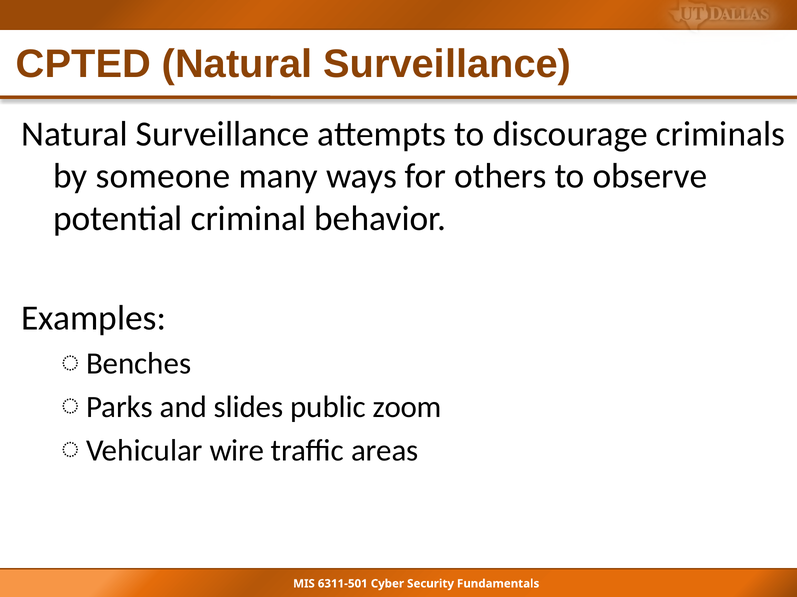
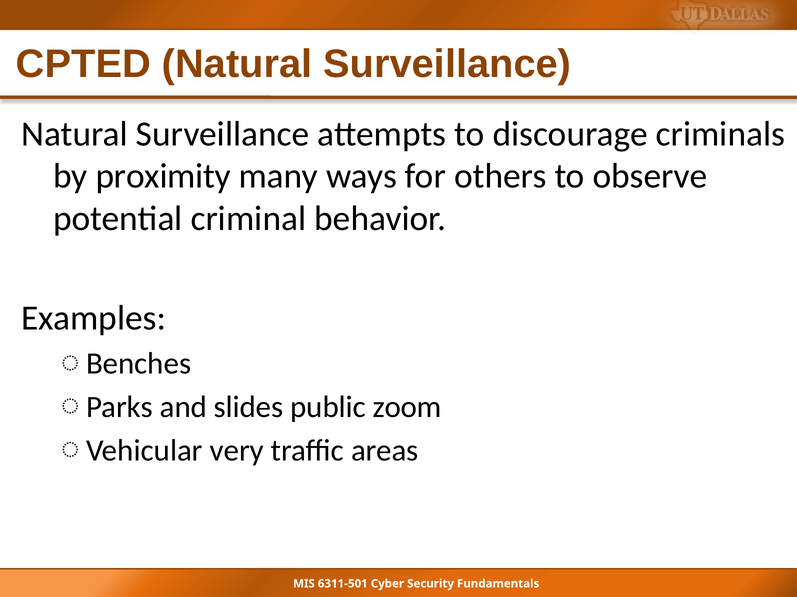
someone: someone -> proximity
wire: wire -> very
